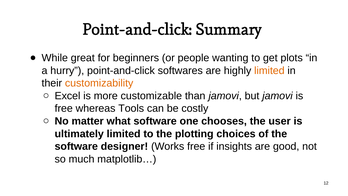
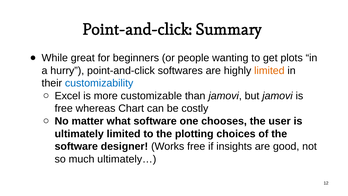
customizability colour: orange -> blue
Tools: Tools -> Chart
matplotlib…: matplotlib… -> ultimately…
